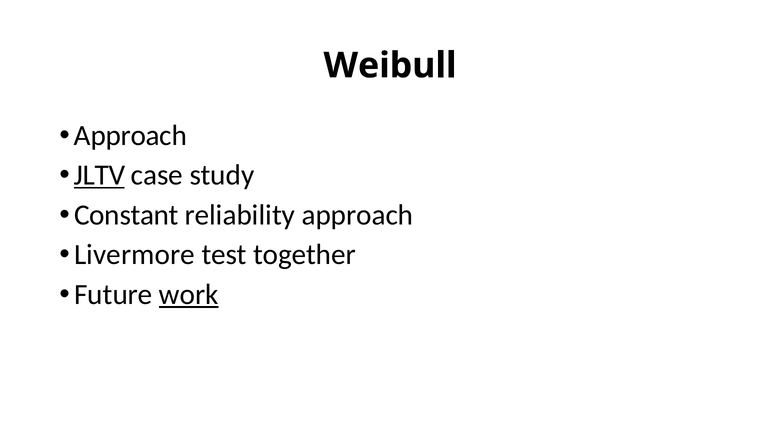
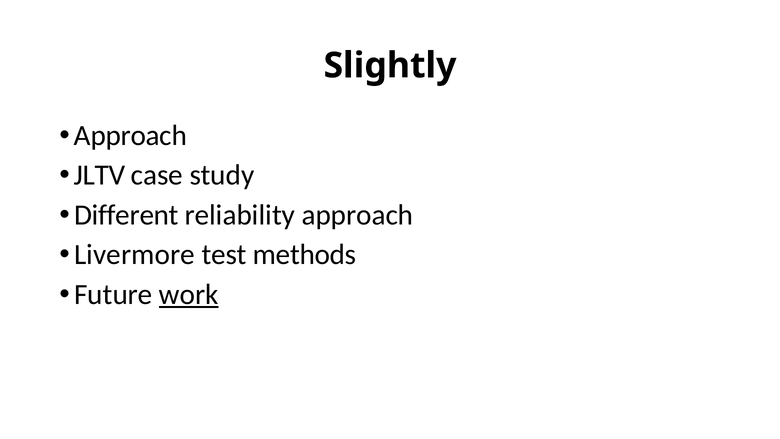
Weibull: Weibull -> Slightly
JLTV underline: present -> none
Constant: Constant -> Different
together: together -> methods
